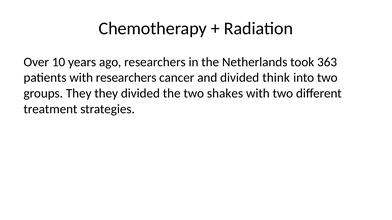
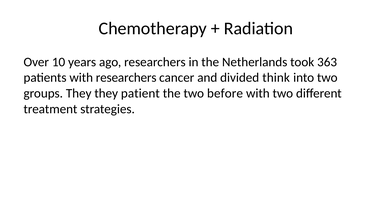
they divided: divided -> patient
shakes: shakes -> before
